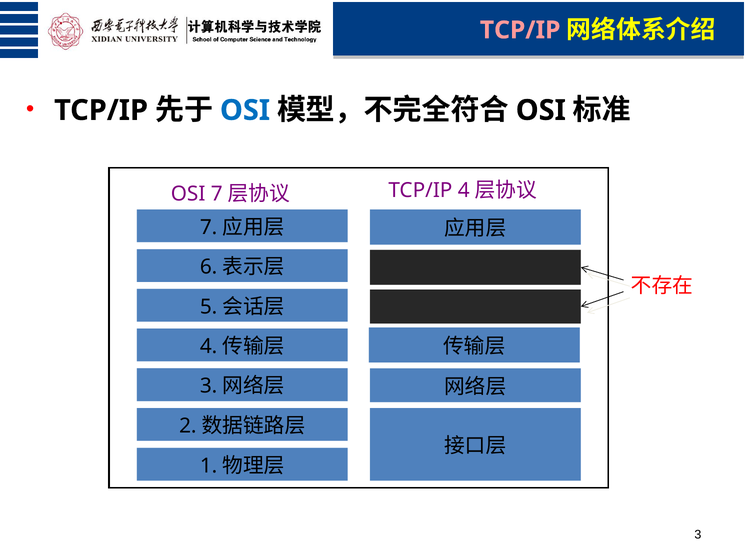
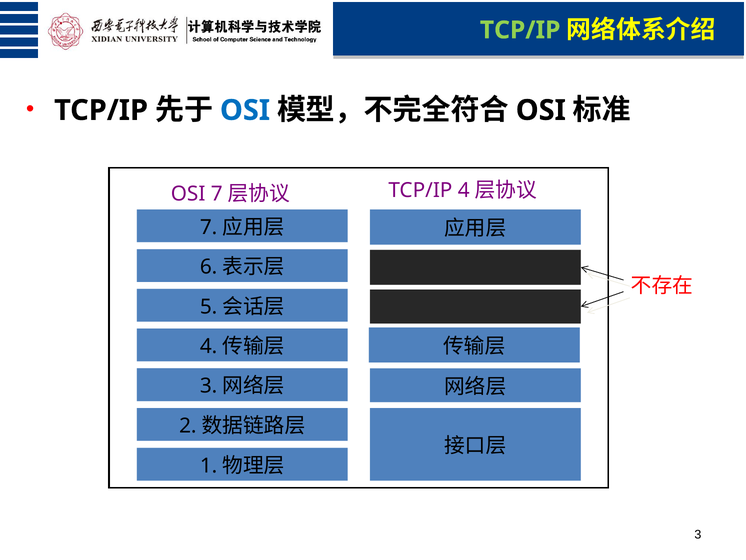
TCP/IP at (520, 30) colour: pink -> light green
